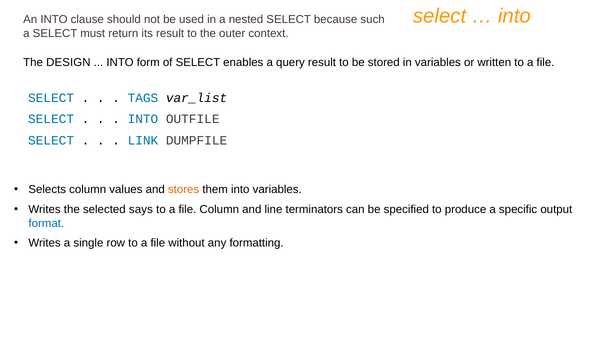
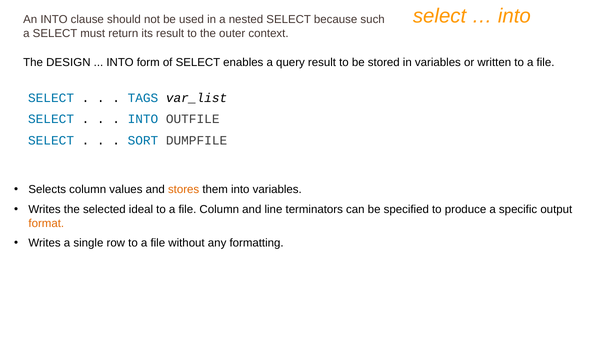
LINK: LINK -> SORT
says: says -> ideal
format colour: blue -> orange
